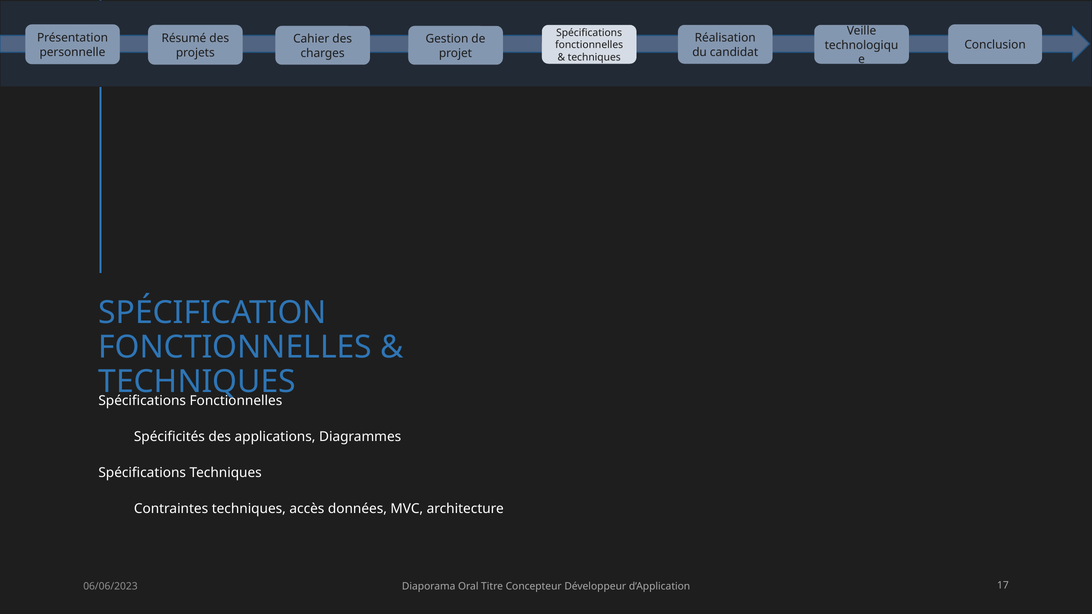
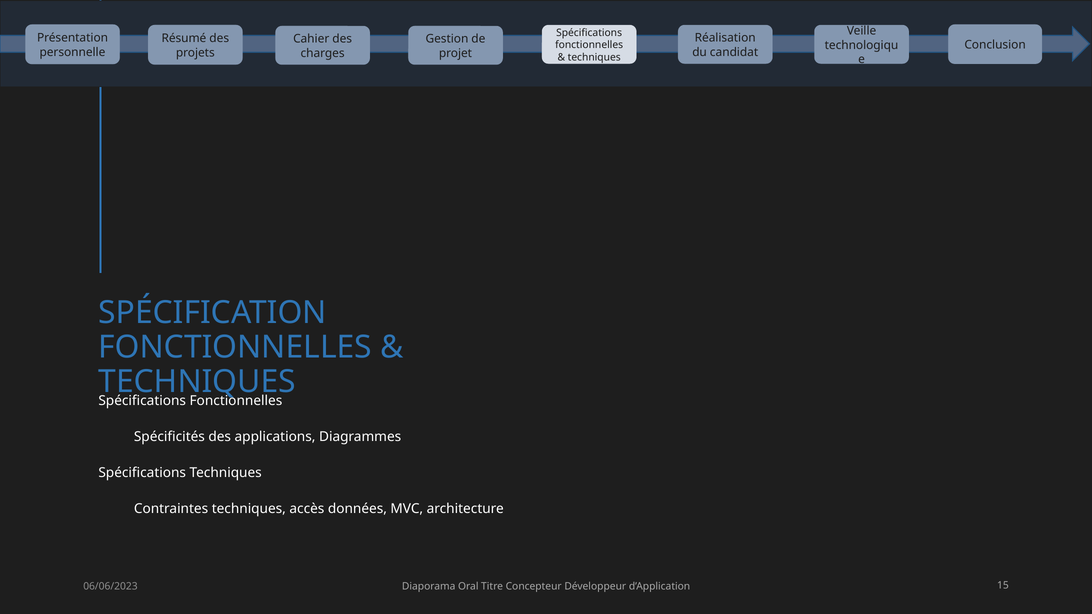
17: 17 -> 15
